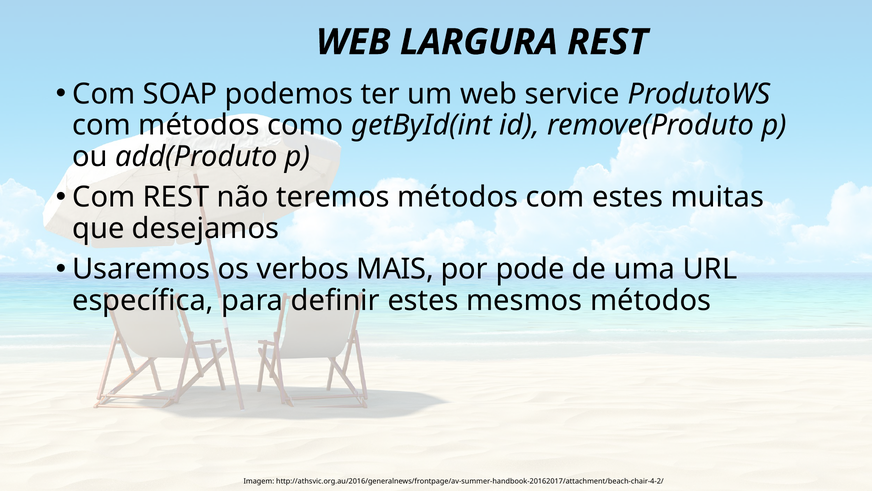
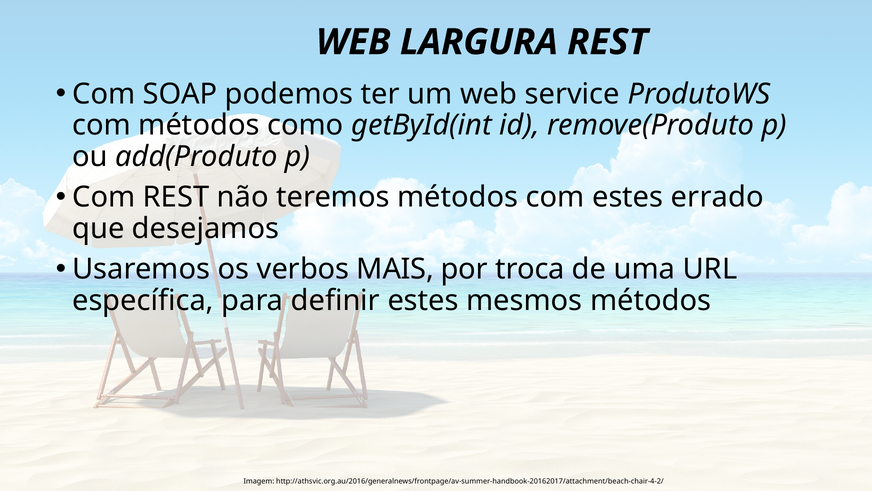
muitas: muitas -> errado
pode: pode -> troca
